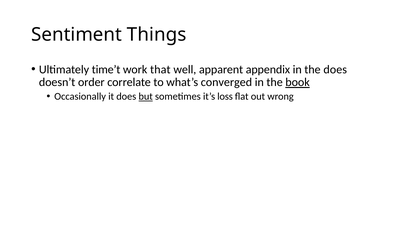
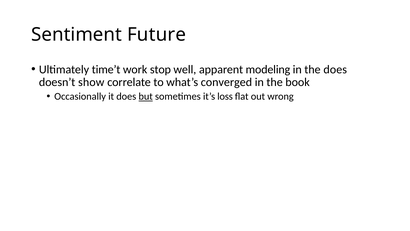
Things: Things -> Future
that: that -> stop
appendix: appendix -> modeling
order: order -> show
book underline: present -> none
